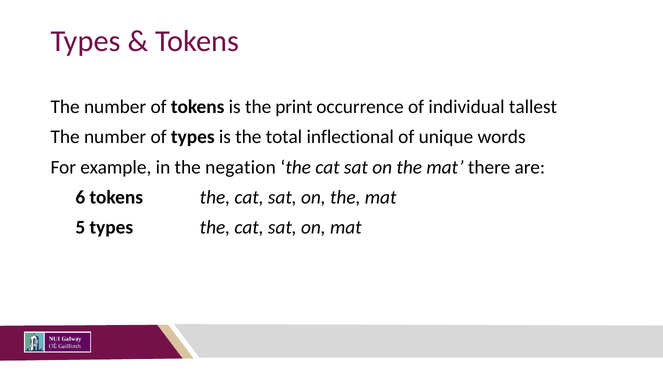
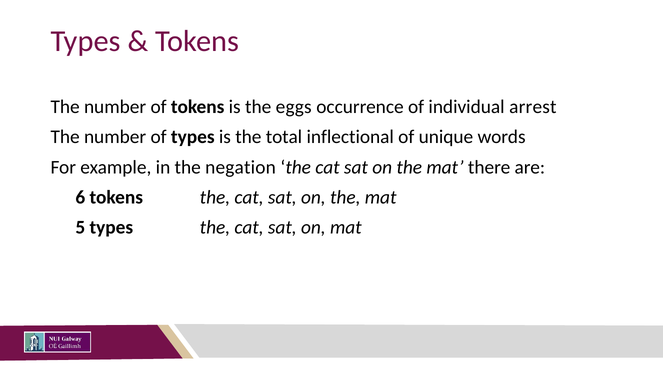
print: print -> eggs
tallest: tallest -> arrest
